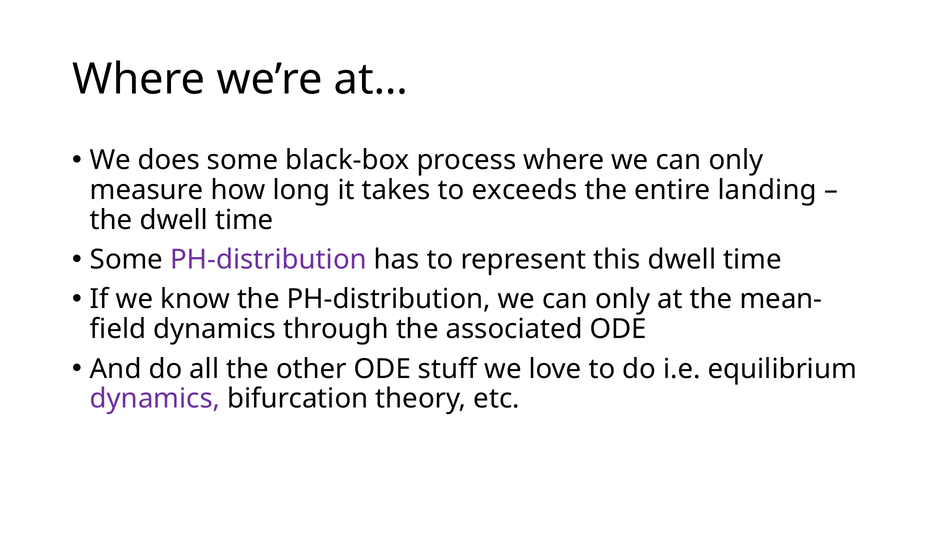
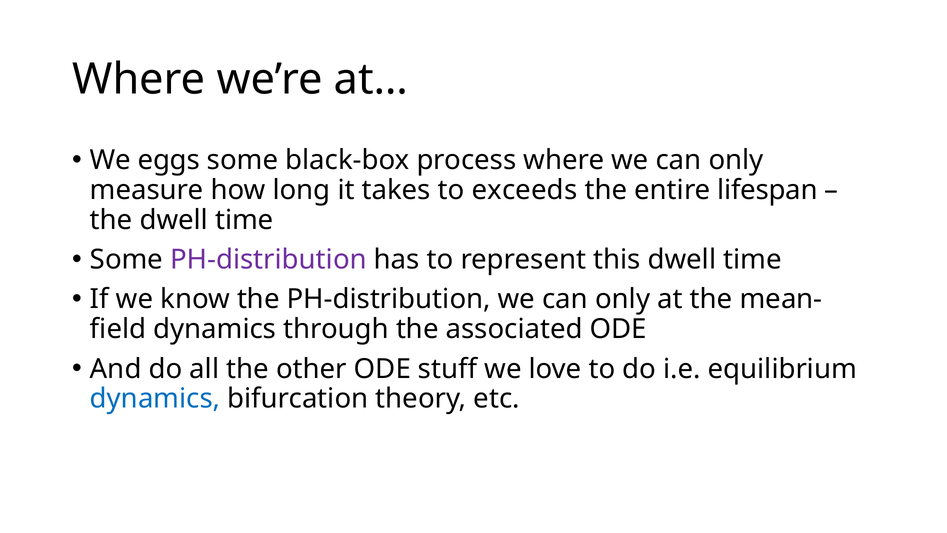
does: does -> eggs
landing: landing -> lifespan
dynamics at (155, 399) colour: purple -> blue
